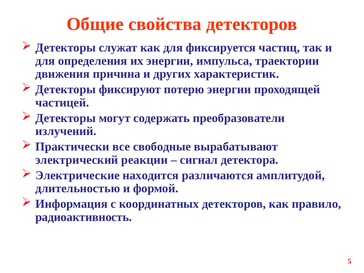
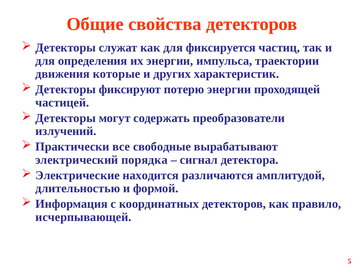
причина: причина -> которые
реакции: реакции -> порядка
радиоактивность: радиоактивность -> исчерпывающей
